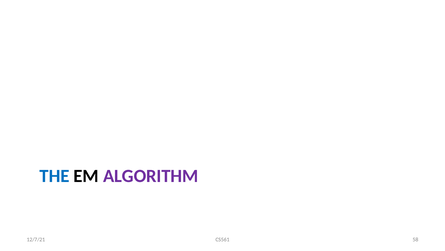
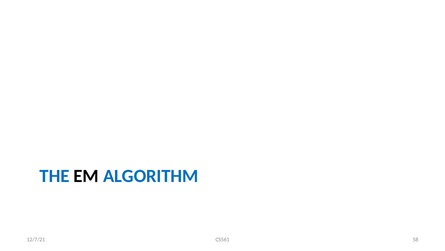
ALGORITHM colour: purple -> blue
